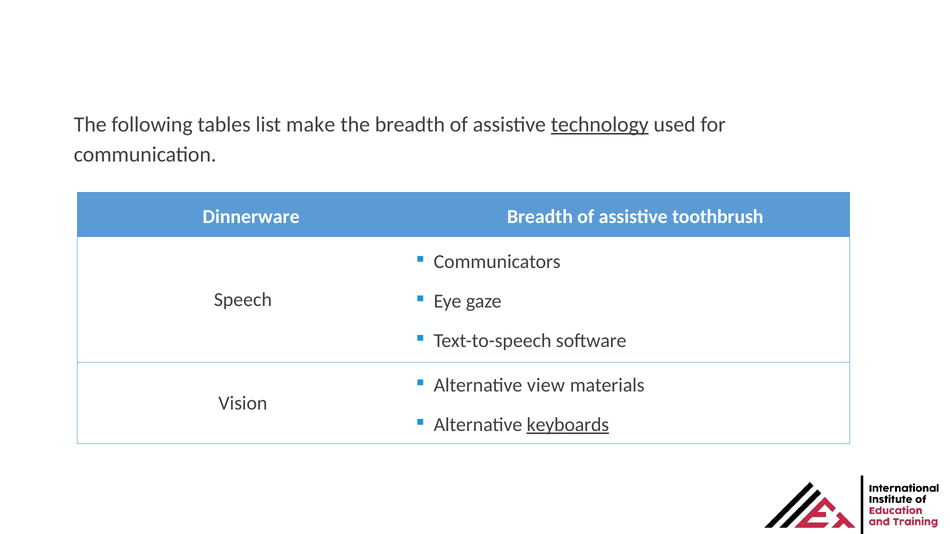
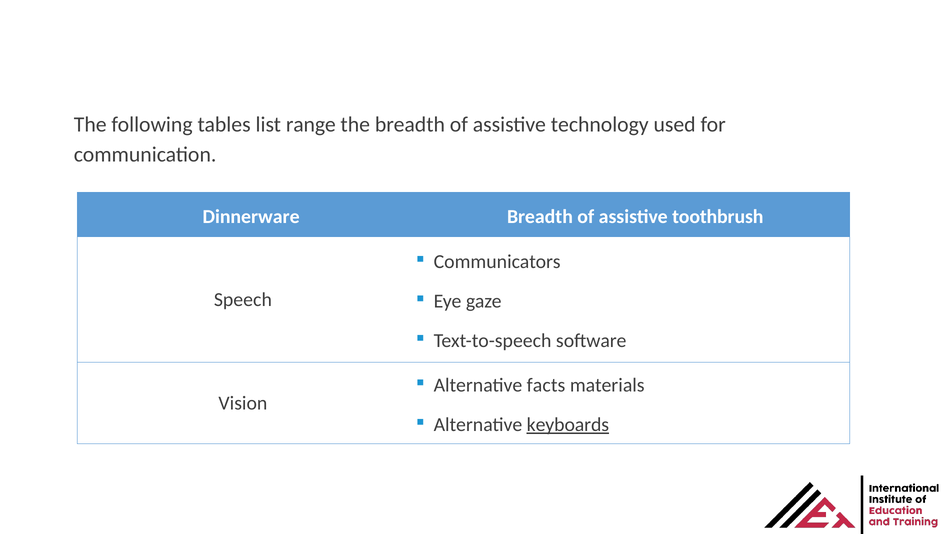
make: make -> range
technology underline: present -> none
view: view -> facts
